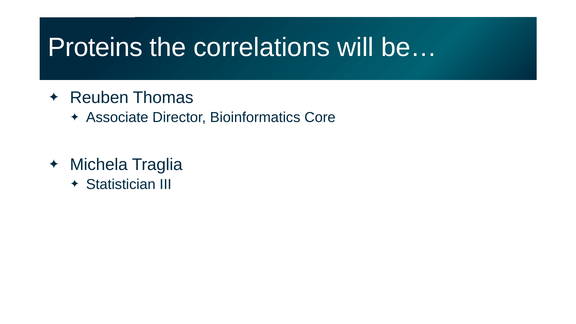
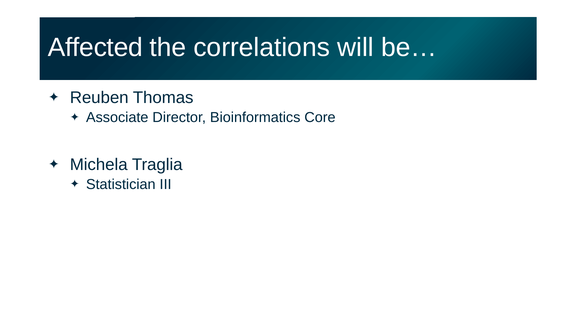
Proteins: Proteins -> Affected
